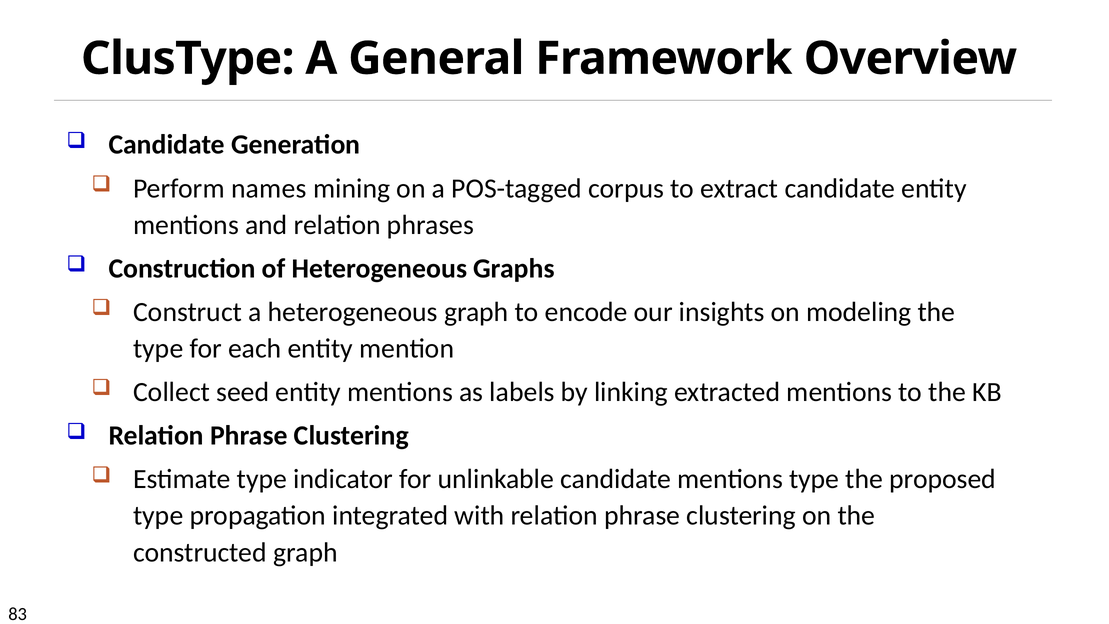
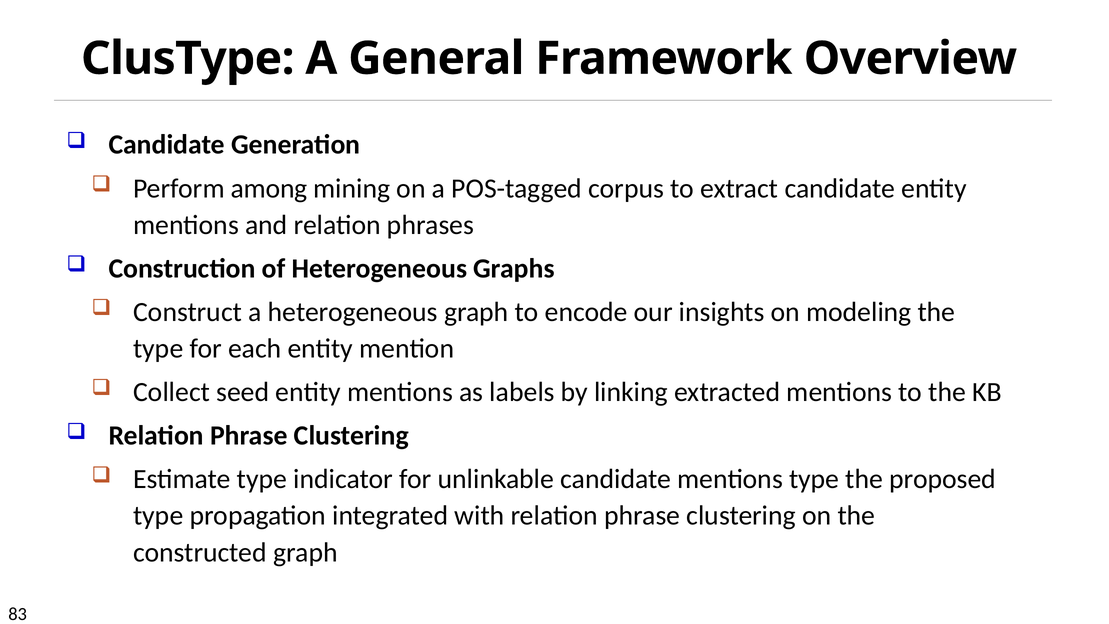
names: names -> among
